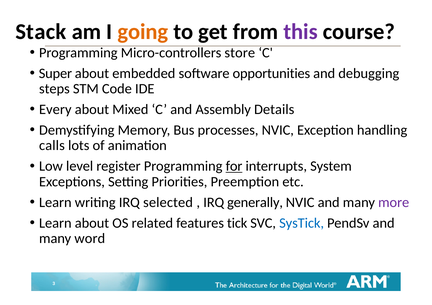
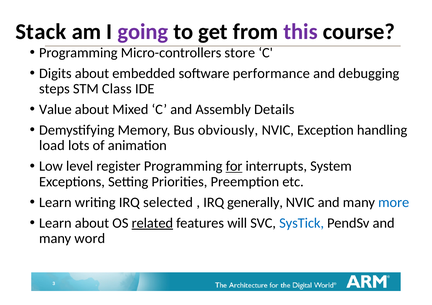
going colour: orange -> purple
Super: Super -> Digits
opportunities: opportunities -> performance
Code: Code -> Class
Every: Every -> Value
processes: processes -> obviously
calls: calls -> load
more colour: purple -> blue
related underline: none -> present
tick: tick -> will
